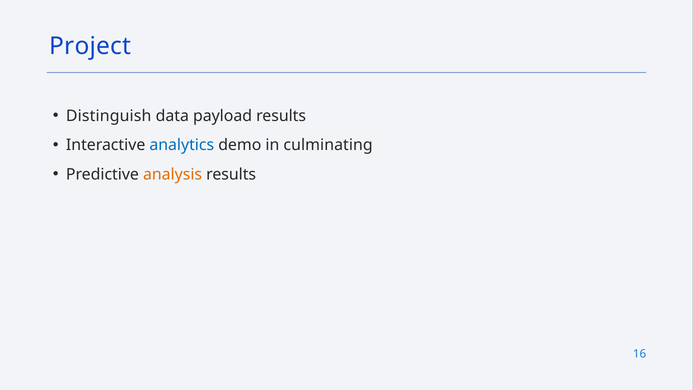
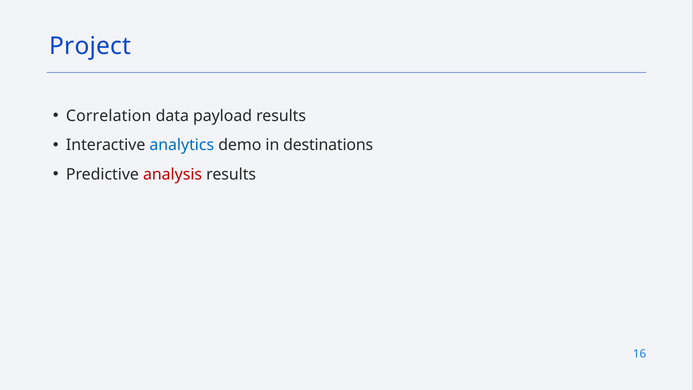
Distinguish: Distinguish -> Correlation
culminating: culminating -> destinations
analysis colour: orange -> red
